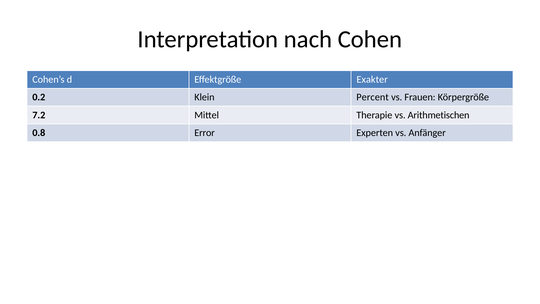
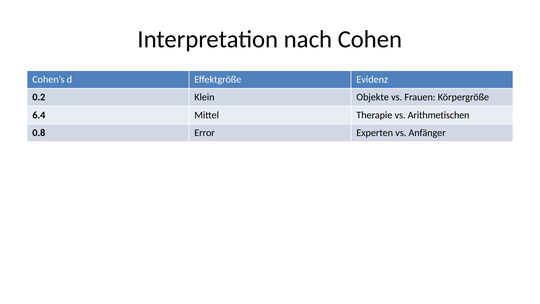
Exakter: Exakter -> Evidenz
Percent: Percent -> Objekte
7.2: 7.2 -> 6.4
